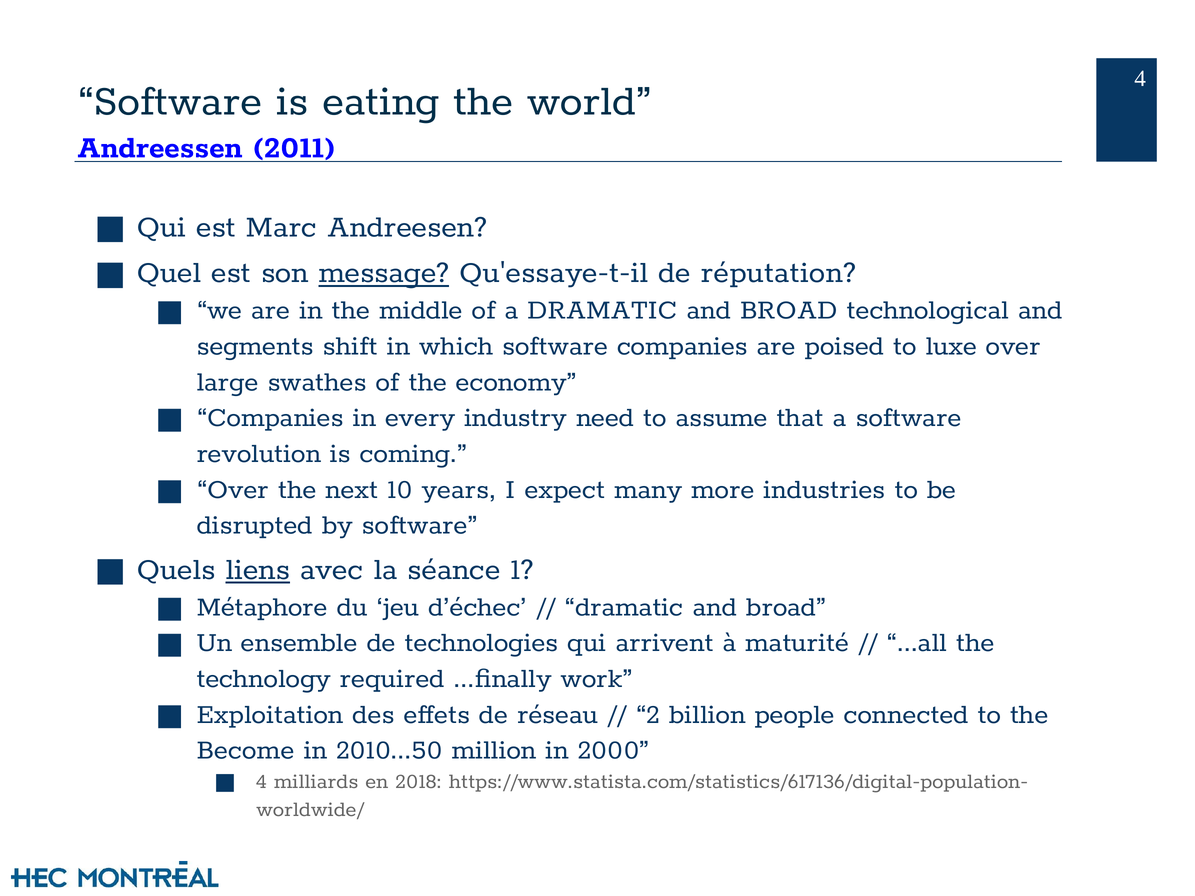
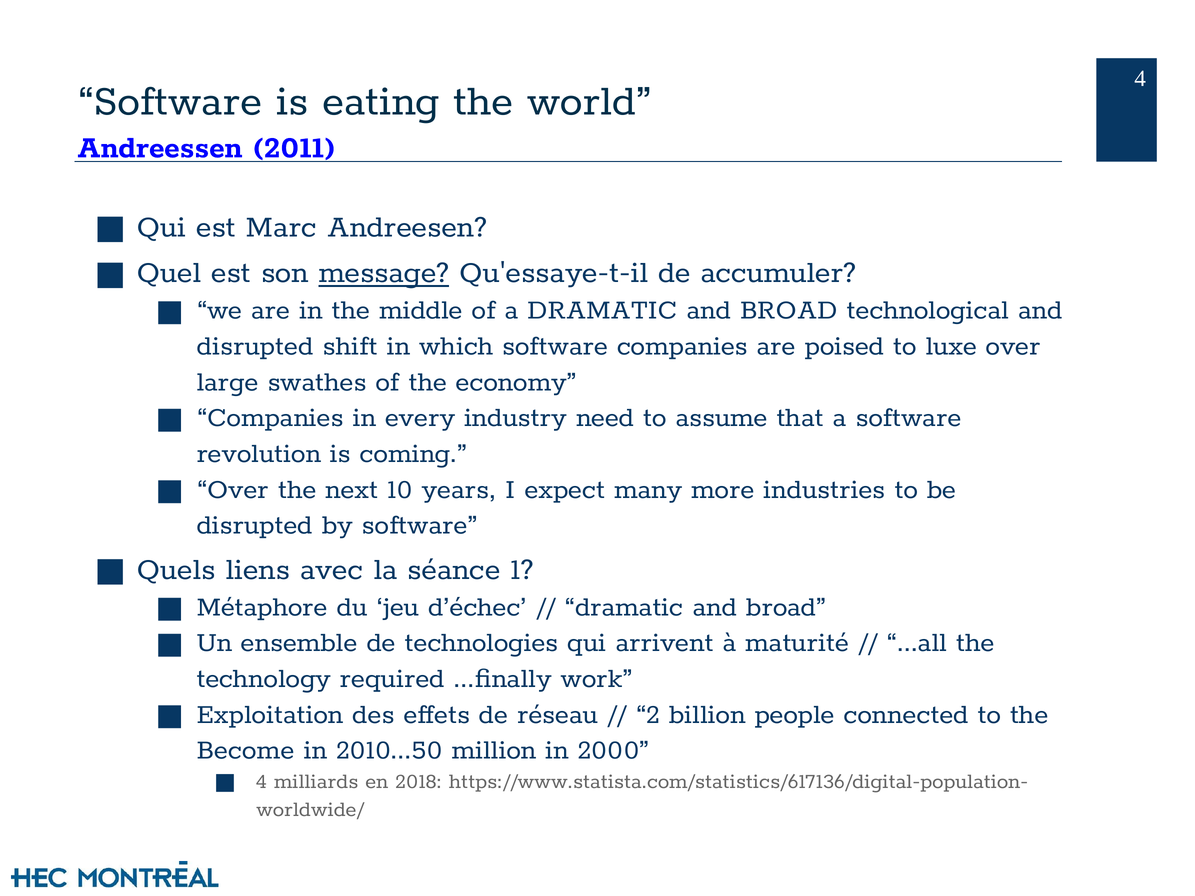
réputation: réputation -> accumuler
segments at (255, 345): segments -> disrupted
liens underline: present -> none
